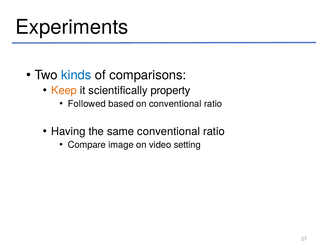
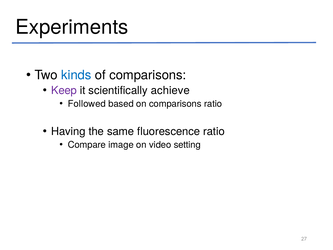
Keep colour: orange -> purple
property: property -> achieve
on conventional: conventional -> comparisons
same conventional: conventional -> fluorescence
